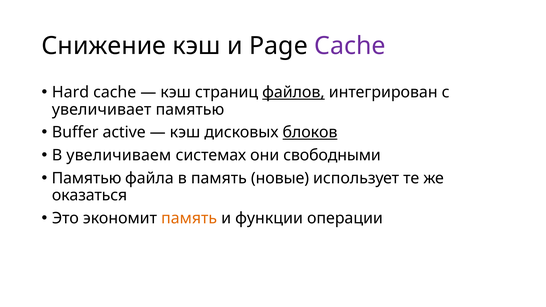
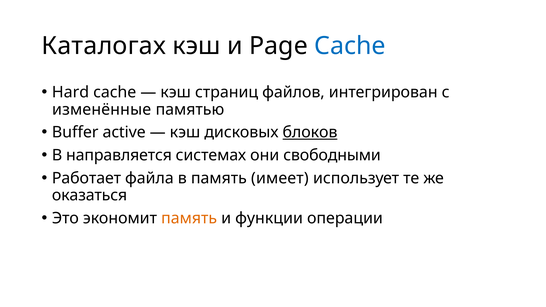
Снижение: Снижение -> Каталогах
Cache at (350, 46) colour: purple -> blue
файлов underline: present -> none
увеличивает: увеличивает -> изменённые
увеличиваем: увеличиваем -> направляется
Памятью at (87, 178): Памятью -> Работает
новые: новые -> имеет
